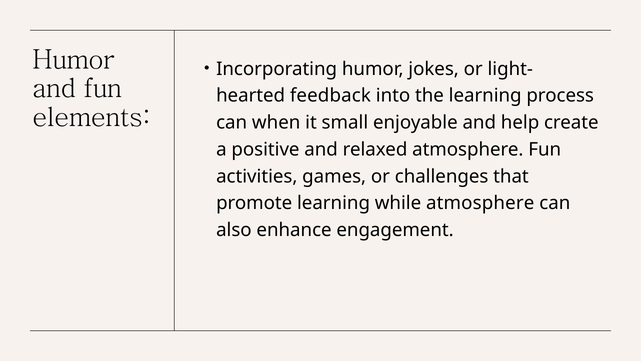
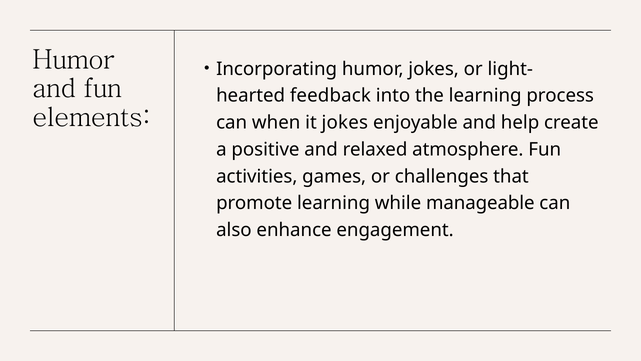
it small: small -> jokes
while atmosphere: atmosphere -> manageable
